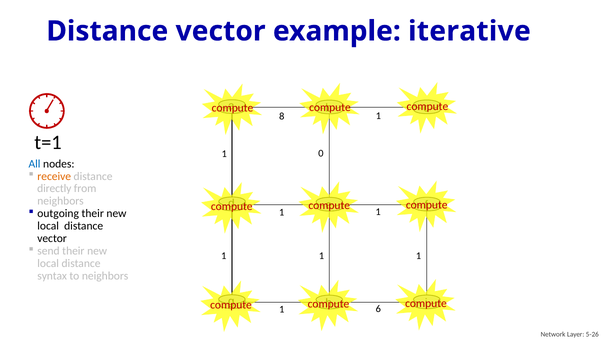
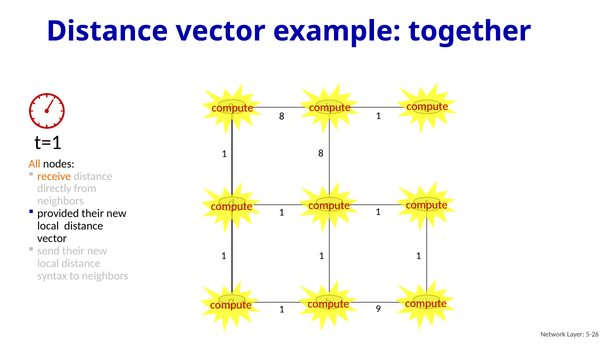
iterative: iterative -> together
1 0: 0 -> 8
All colour: blue -> orange
outgoing: outgoing -> provided
6: 6 -> 9
